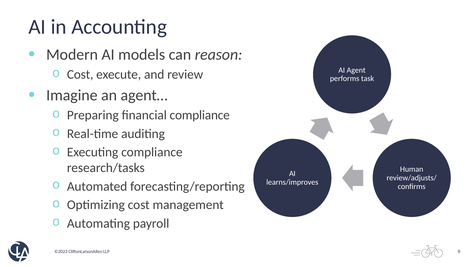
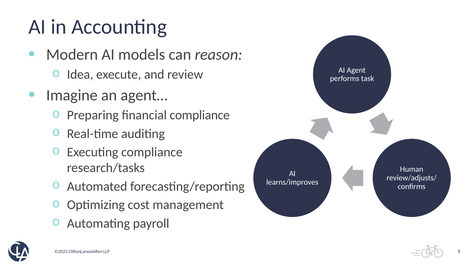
Cost at (80, 74): Cost -> Idea
